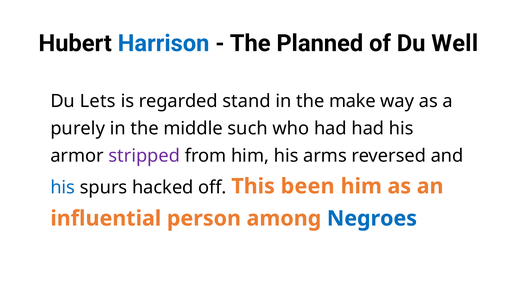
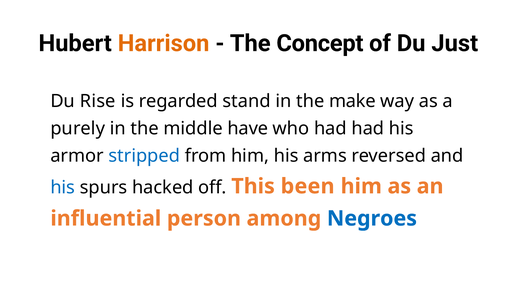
Harrison colour: blue -> orange
Planned: Planned -> Concept
Well: Well -> Just
Lets: Lets -> Rise
such: such -> have
stripped colour: purple -> blue
